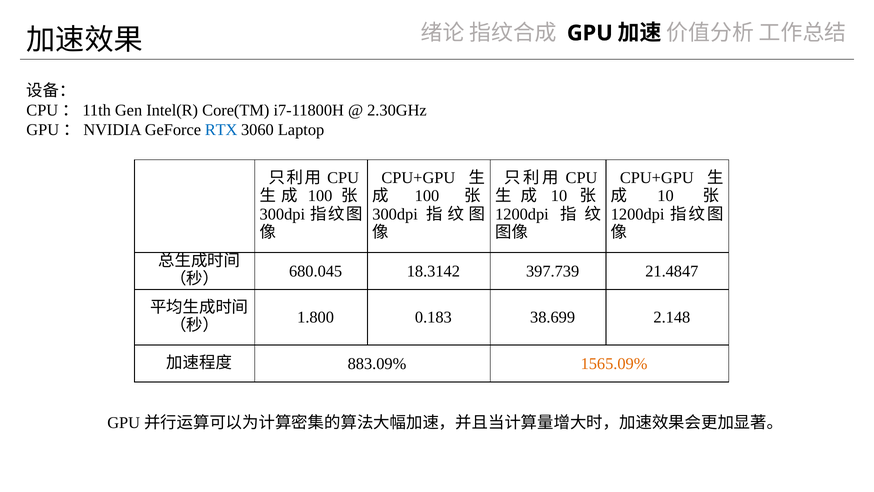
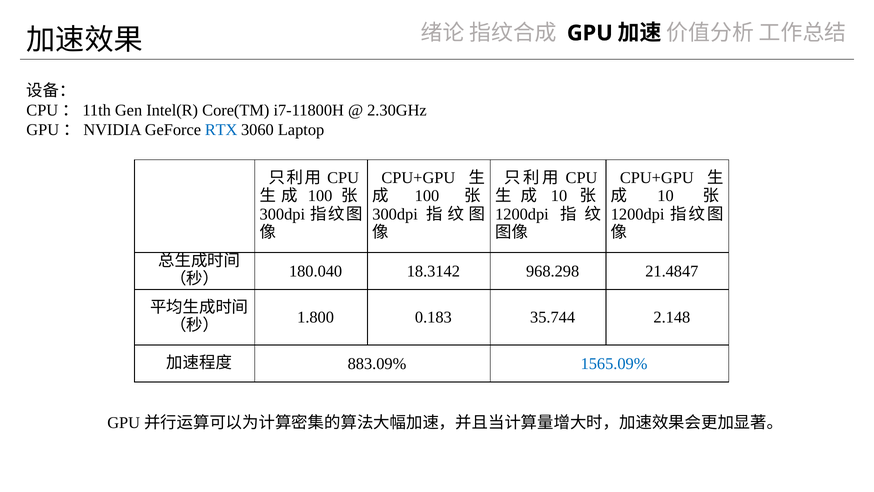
680.045: 680.045 -> 180.040
397.739: 397.739 -> 968.298
38.699: 38.699 -> 35.744
1565.09% colour: orange -> blue
